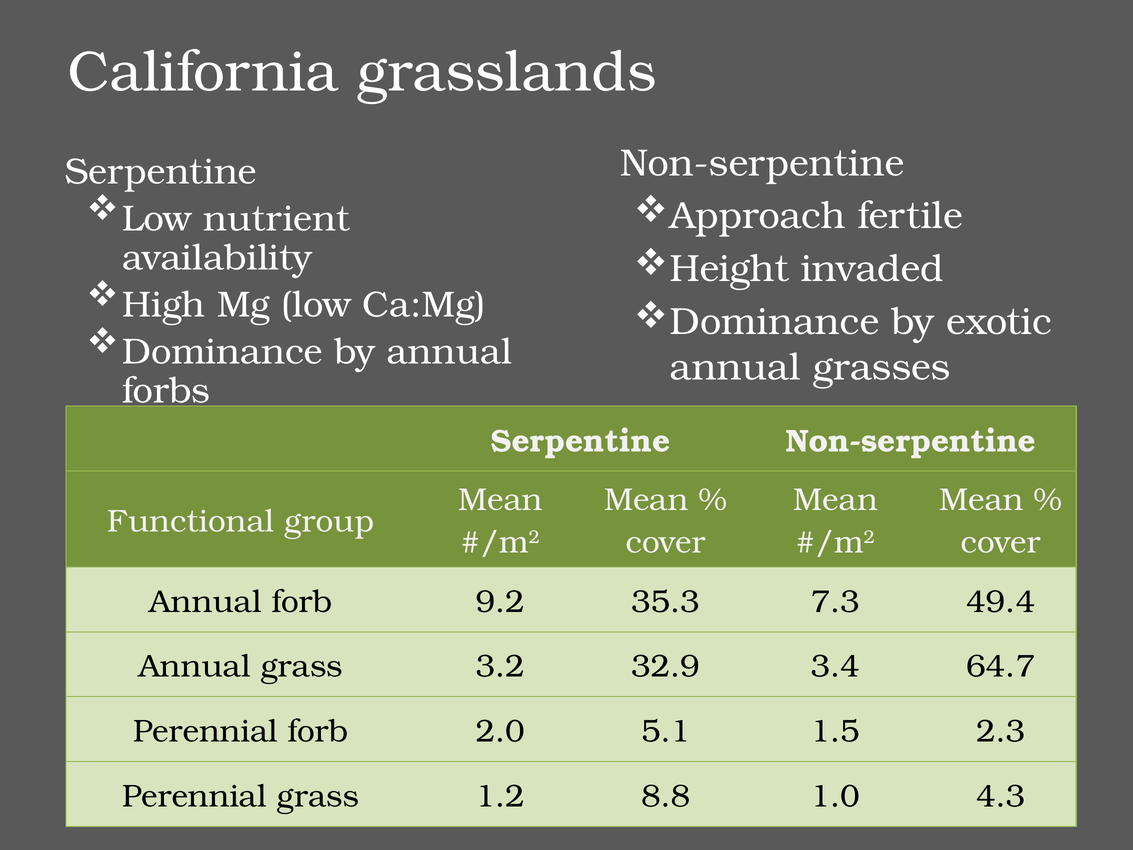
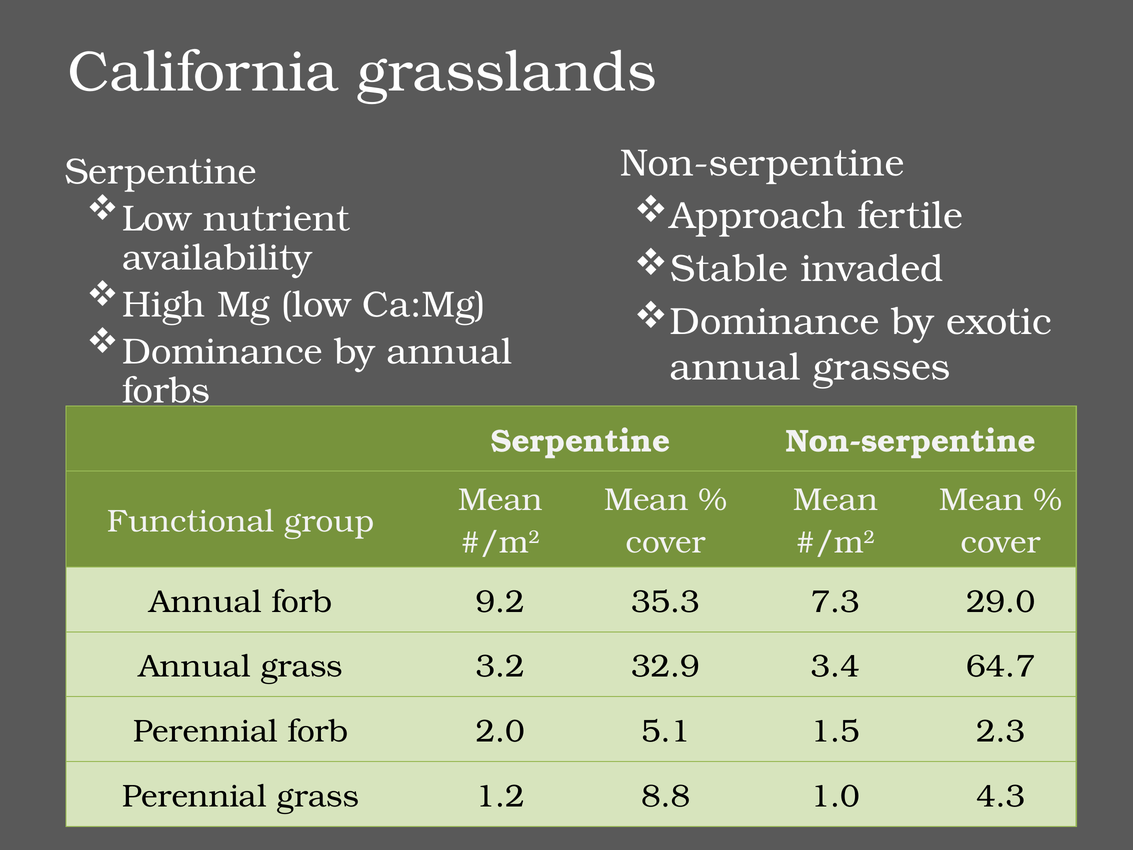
Height: Height -> Stable
49.4: 49.4 -> 29.0
